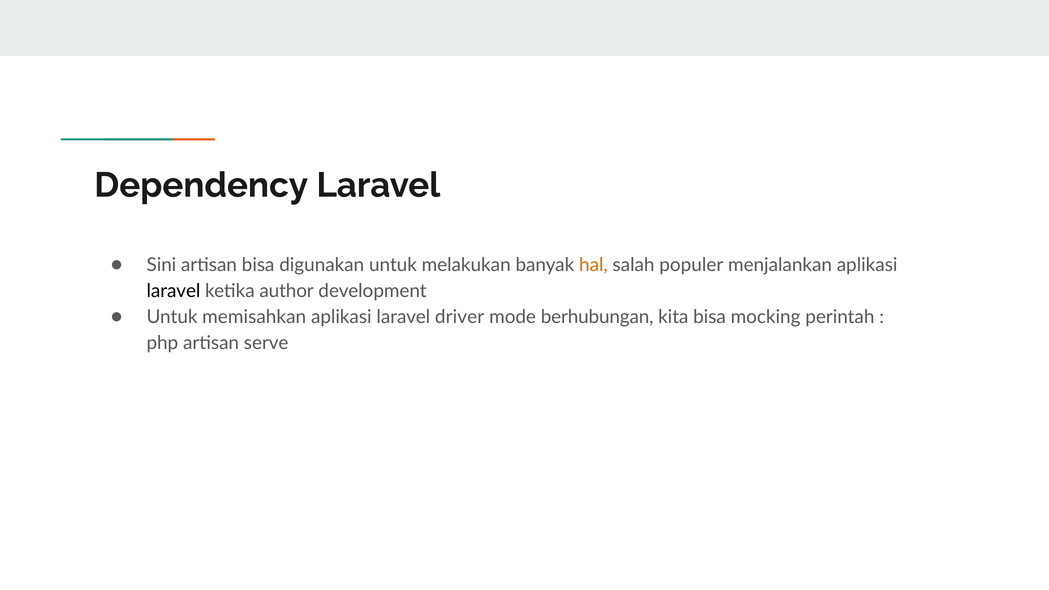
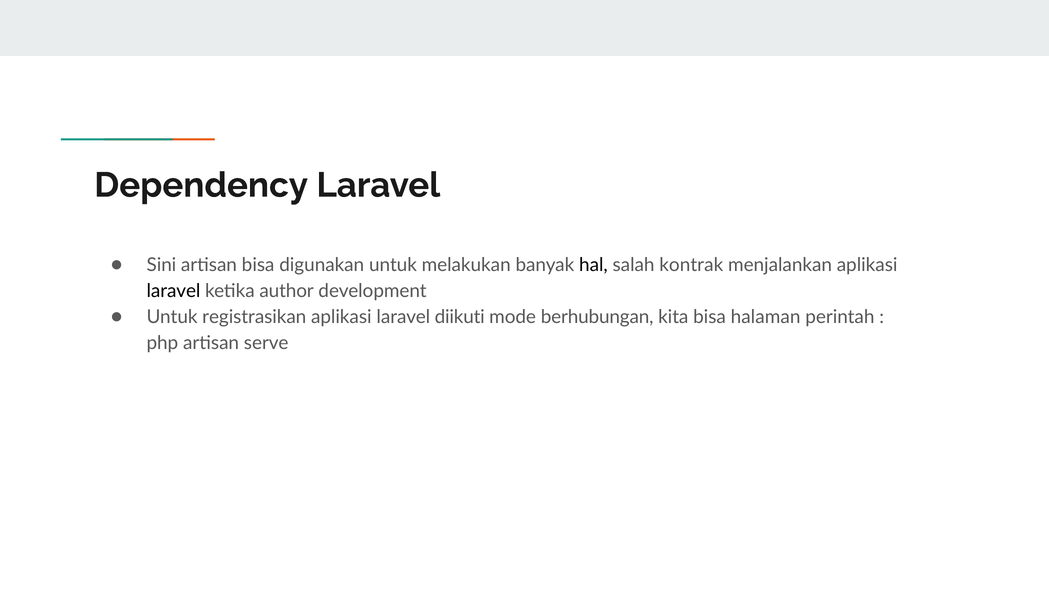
hal colour: orange -> black
populer: populer -> kontrak
memisahkan: memisahkan -> registrasikan
driver: driver -> diikuti
mocking: mocking -> halaman
